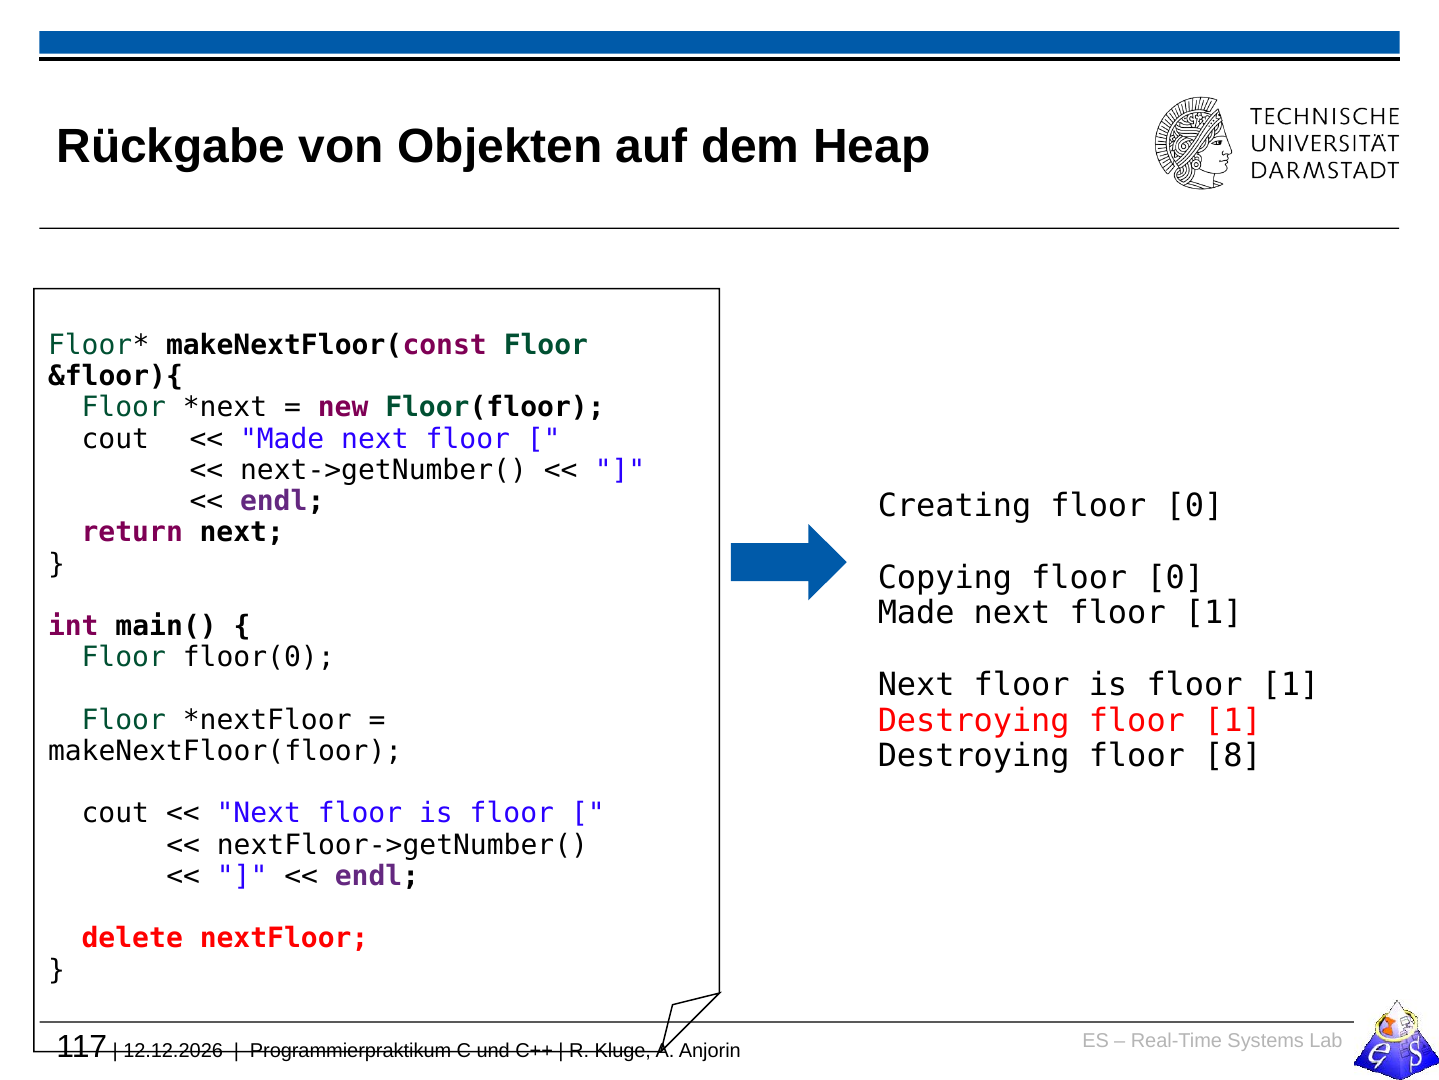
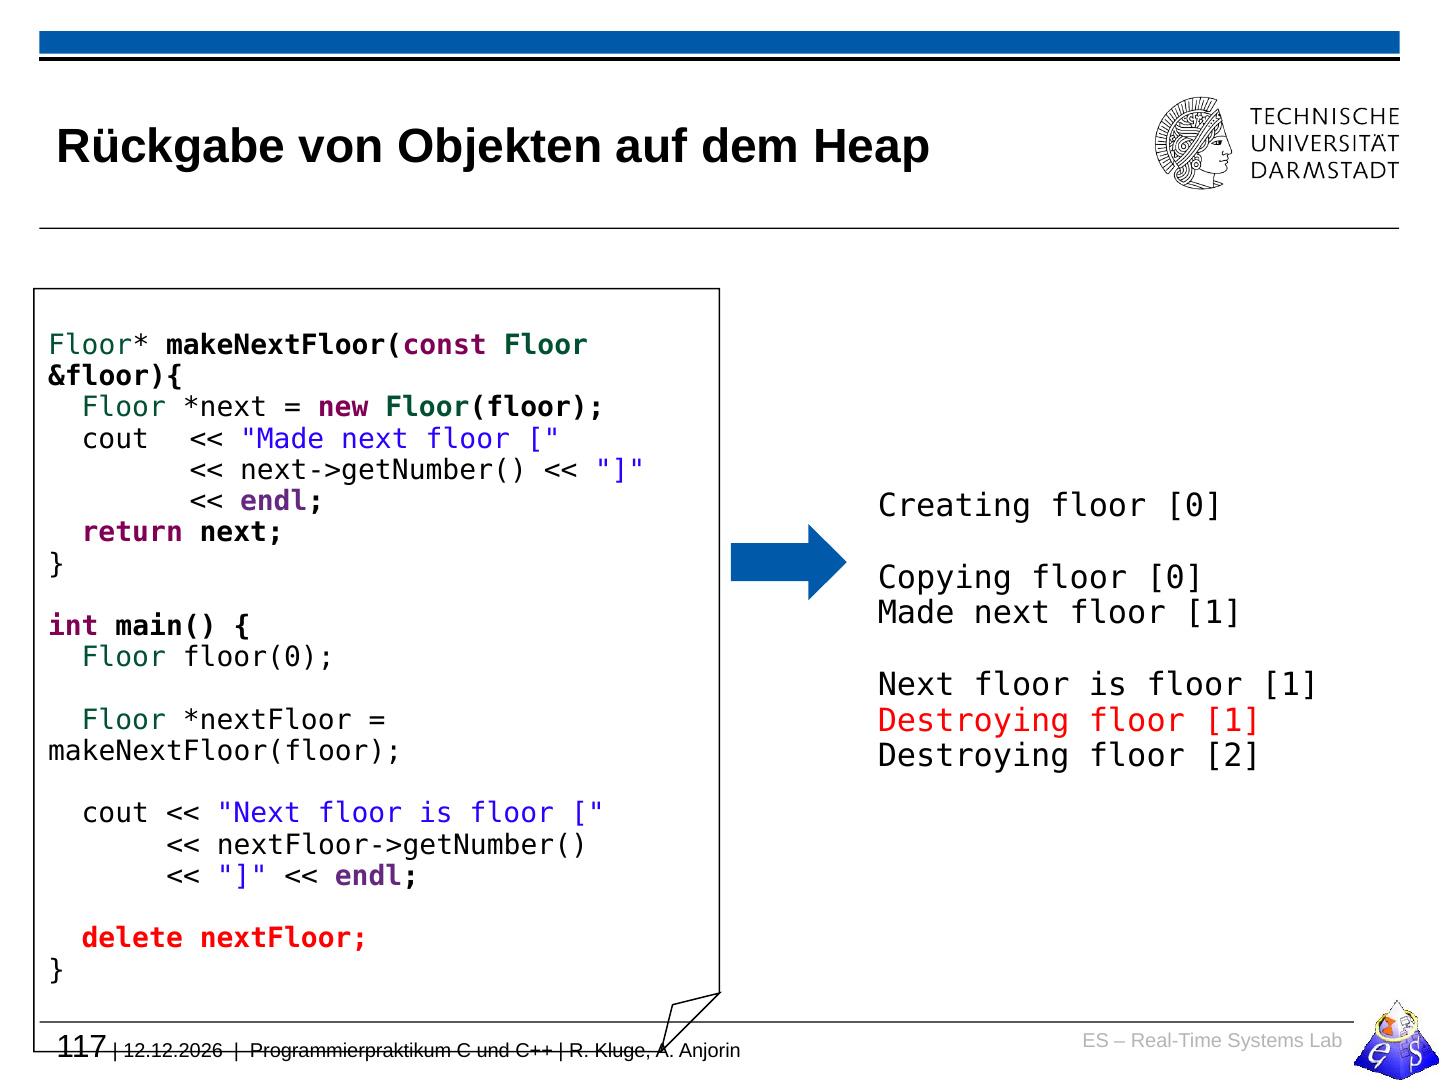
8: 8 -> 2
